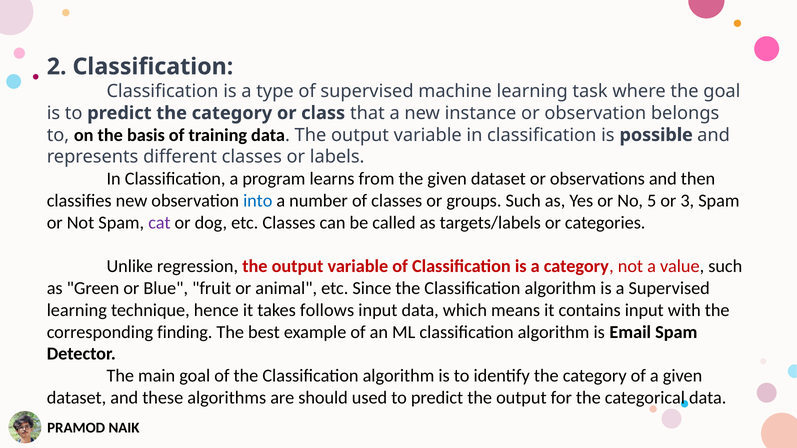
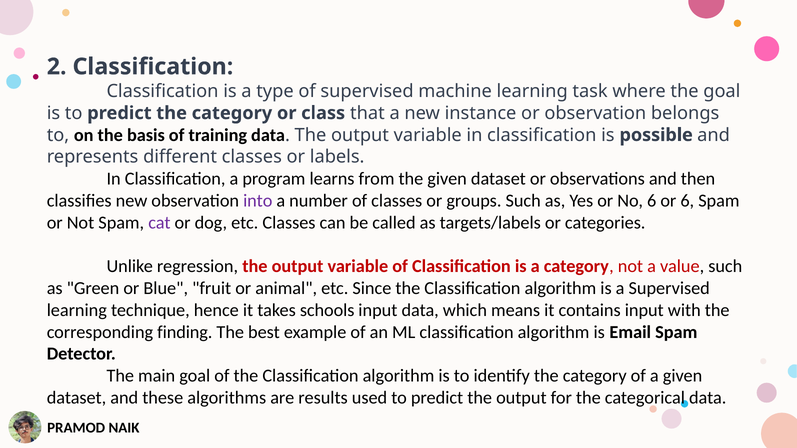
into colour: blue -> purple
No 5: 5 -> 6
or 3: 3 -> 6
follows: follows -> schools
should: should -> results
